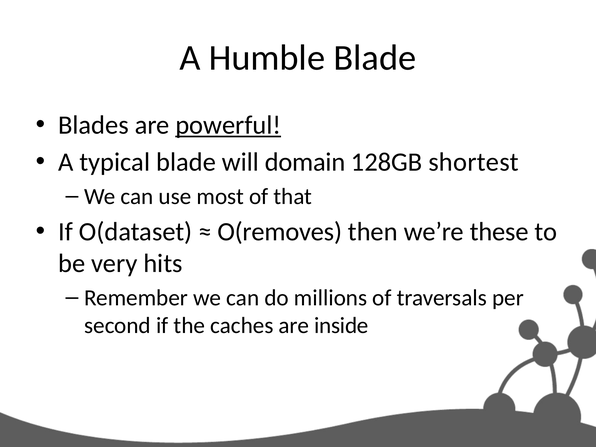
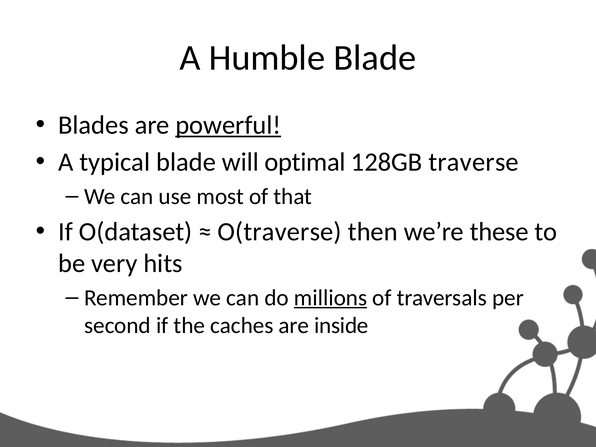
domain: domain -> optimal
shortest: shortest -> traverse
O(removes: O(removes -> O(traverse
millions underline: none -> present
